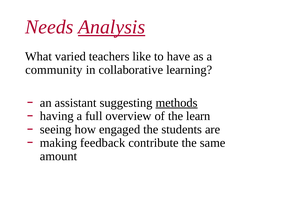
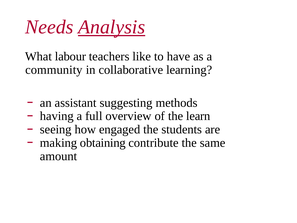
varied: varied -> labour
methods underline: present -> none
feedback: feedback -> obtaining
